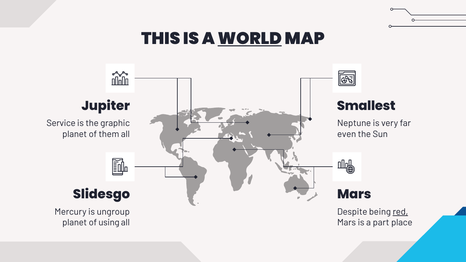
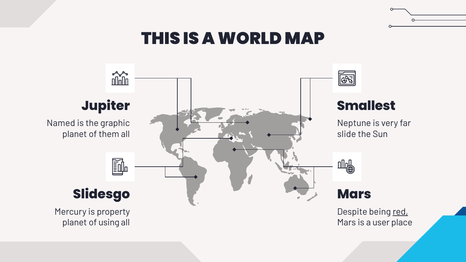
WORLD underline: present -> none
Service: Service -> Named
even: even -> slide
ungroup: ungroup -> property
part: part -> user
